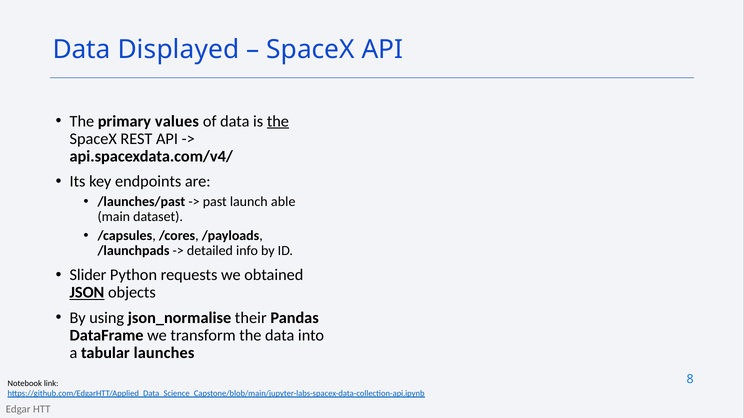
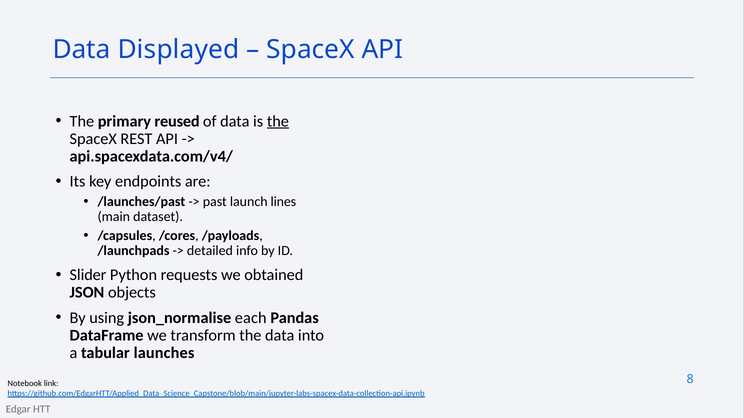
values: values -> reused
able: able -> lines
JSON underline: present -> none
their: their -> each
